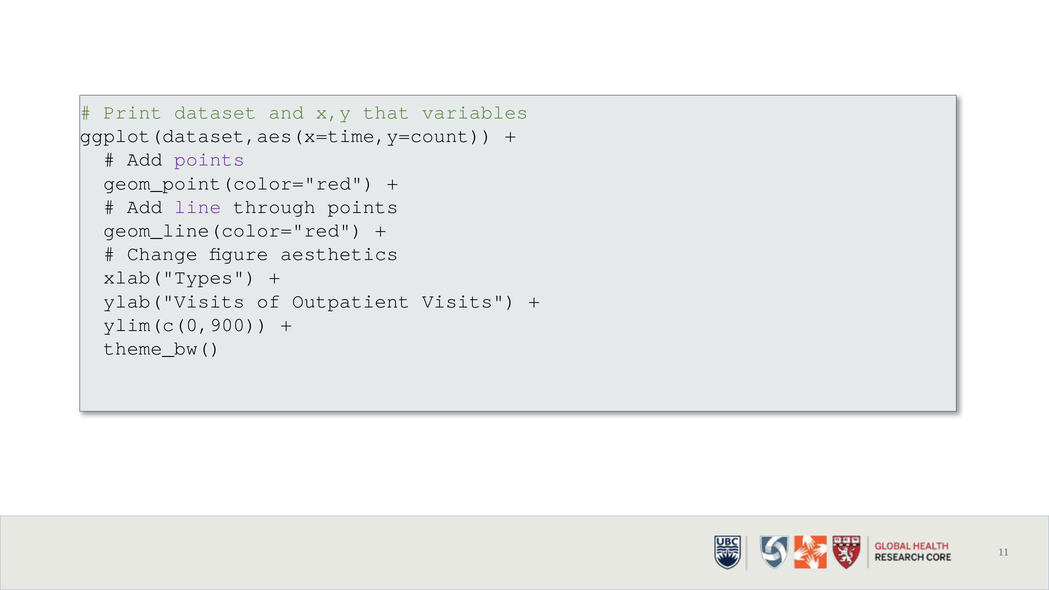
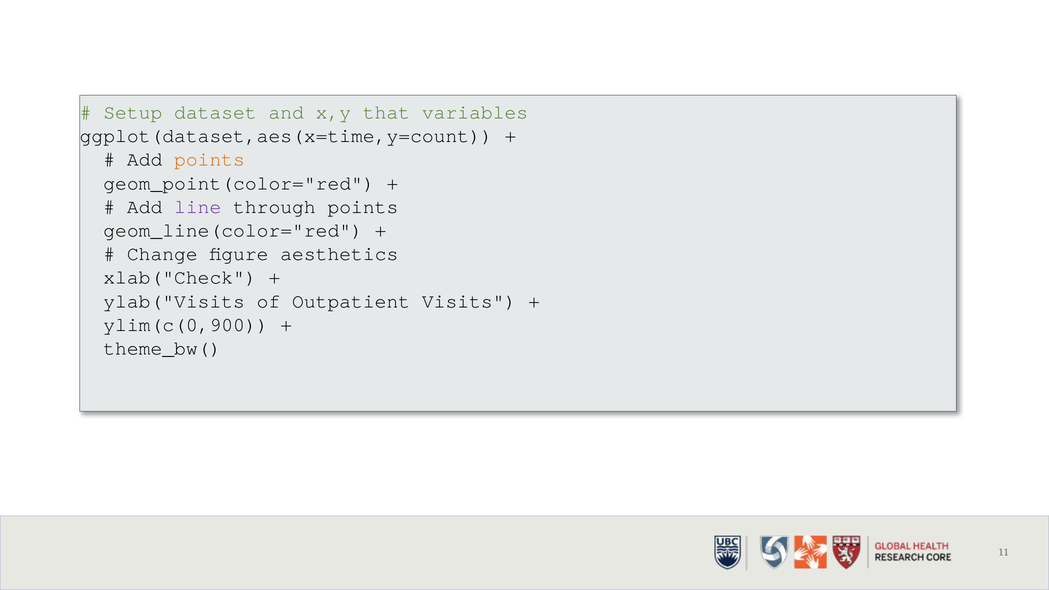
Print: Print -> Setup
points at (210, 159) colour: purple -> orange
xlab("Types: xlab("Types -> xlab("Check
